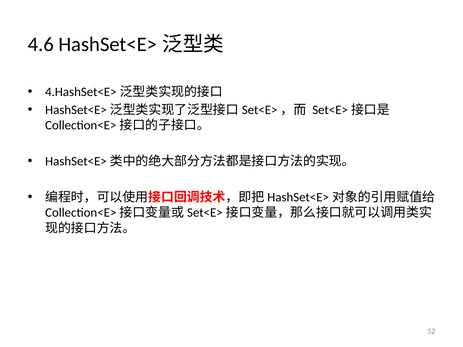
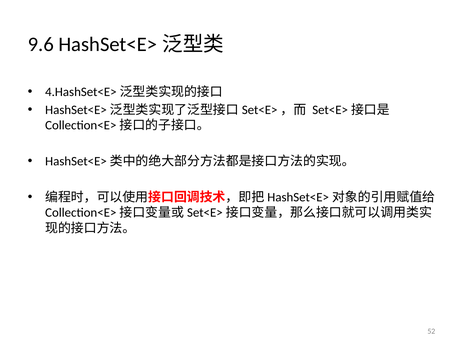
4.6: 4.6 -> 9.6
